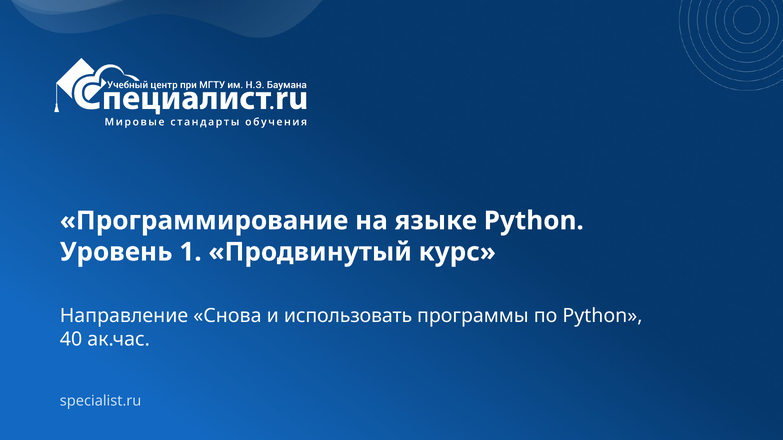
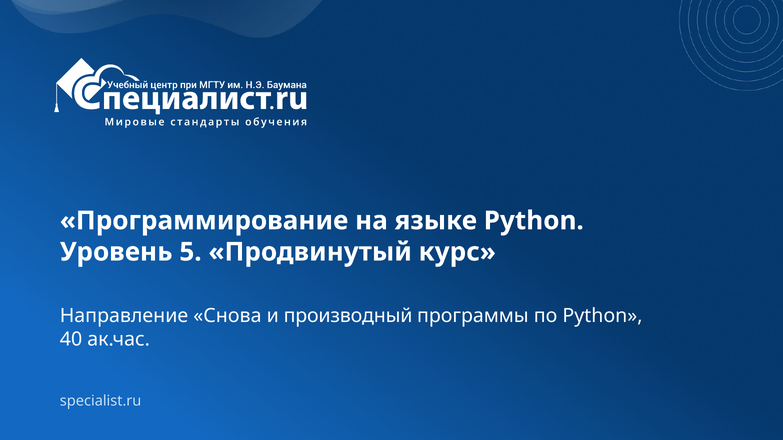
1: 1 -> 5
использовать: использовать -> производный
